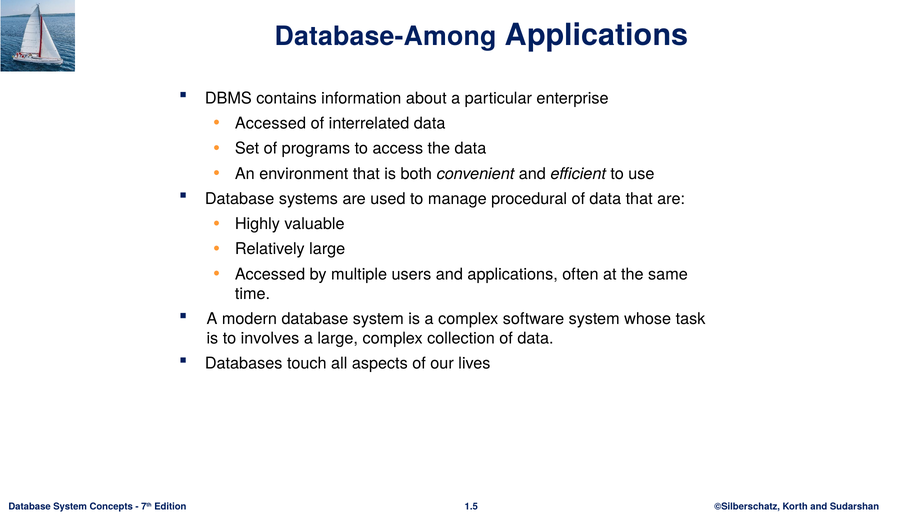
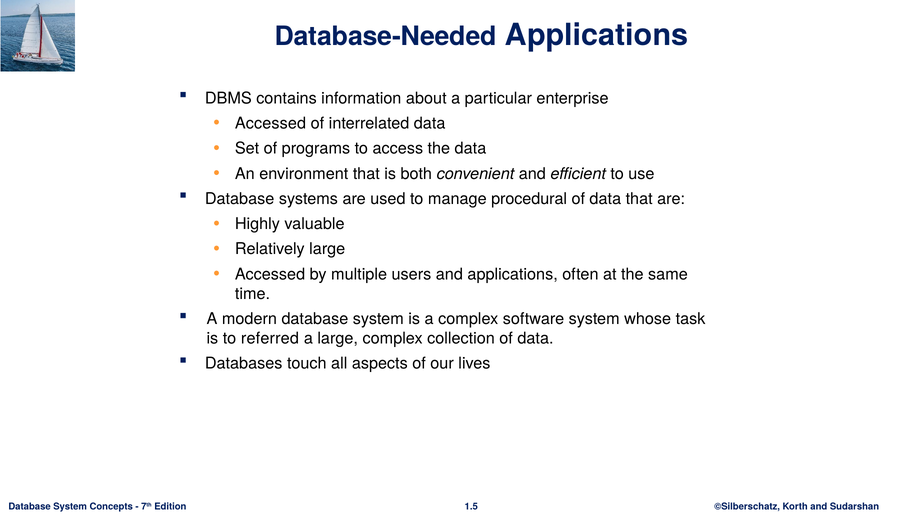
Database-Among: Database-Among -> Database-Needed
involves: involves -> referred
